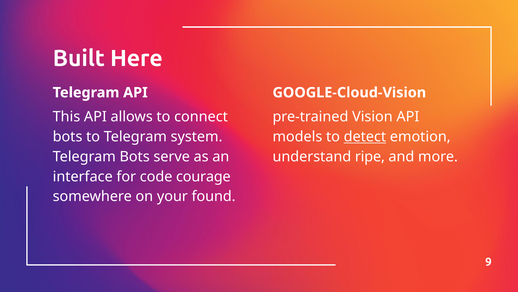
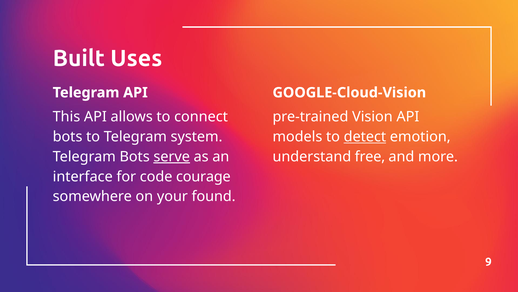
Here: Here -> Uses
serve underline: none -> present
ripe: ripe -> free
